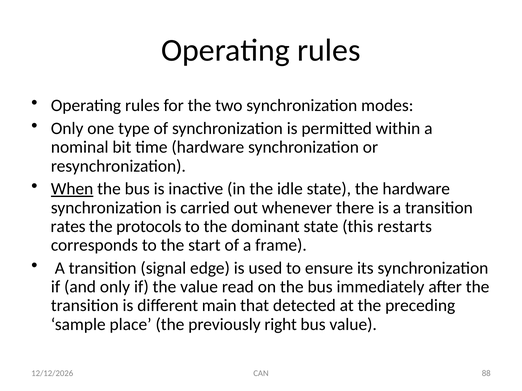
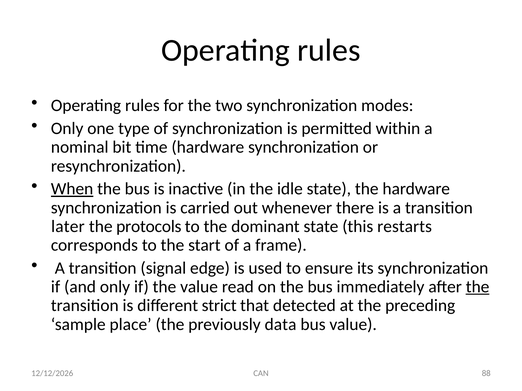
rates: rates -> later
the at (478, 287) underline: none -> present
main: main -> strict
right: right -> data
